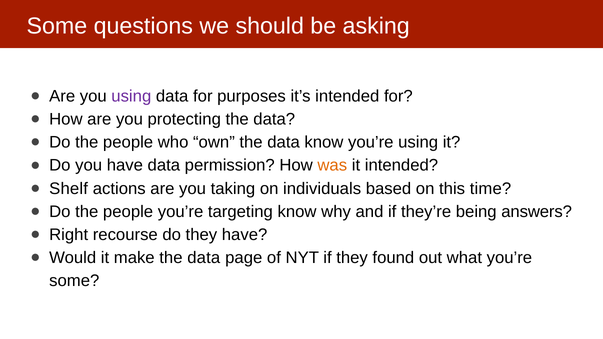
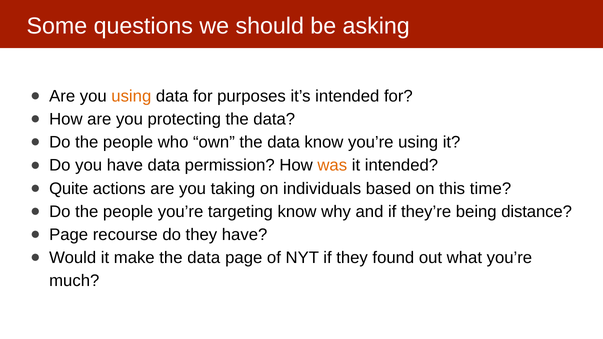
using at (131, 96) colour: purple -> orange
Shelf: Shelf -> Quite
answers: answers -> distance
Right at (69, 235): Right -> Page
some at (74, 281): some -> much
